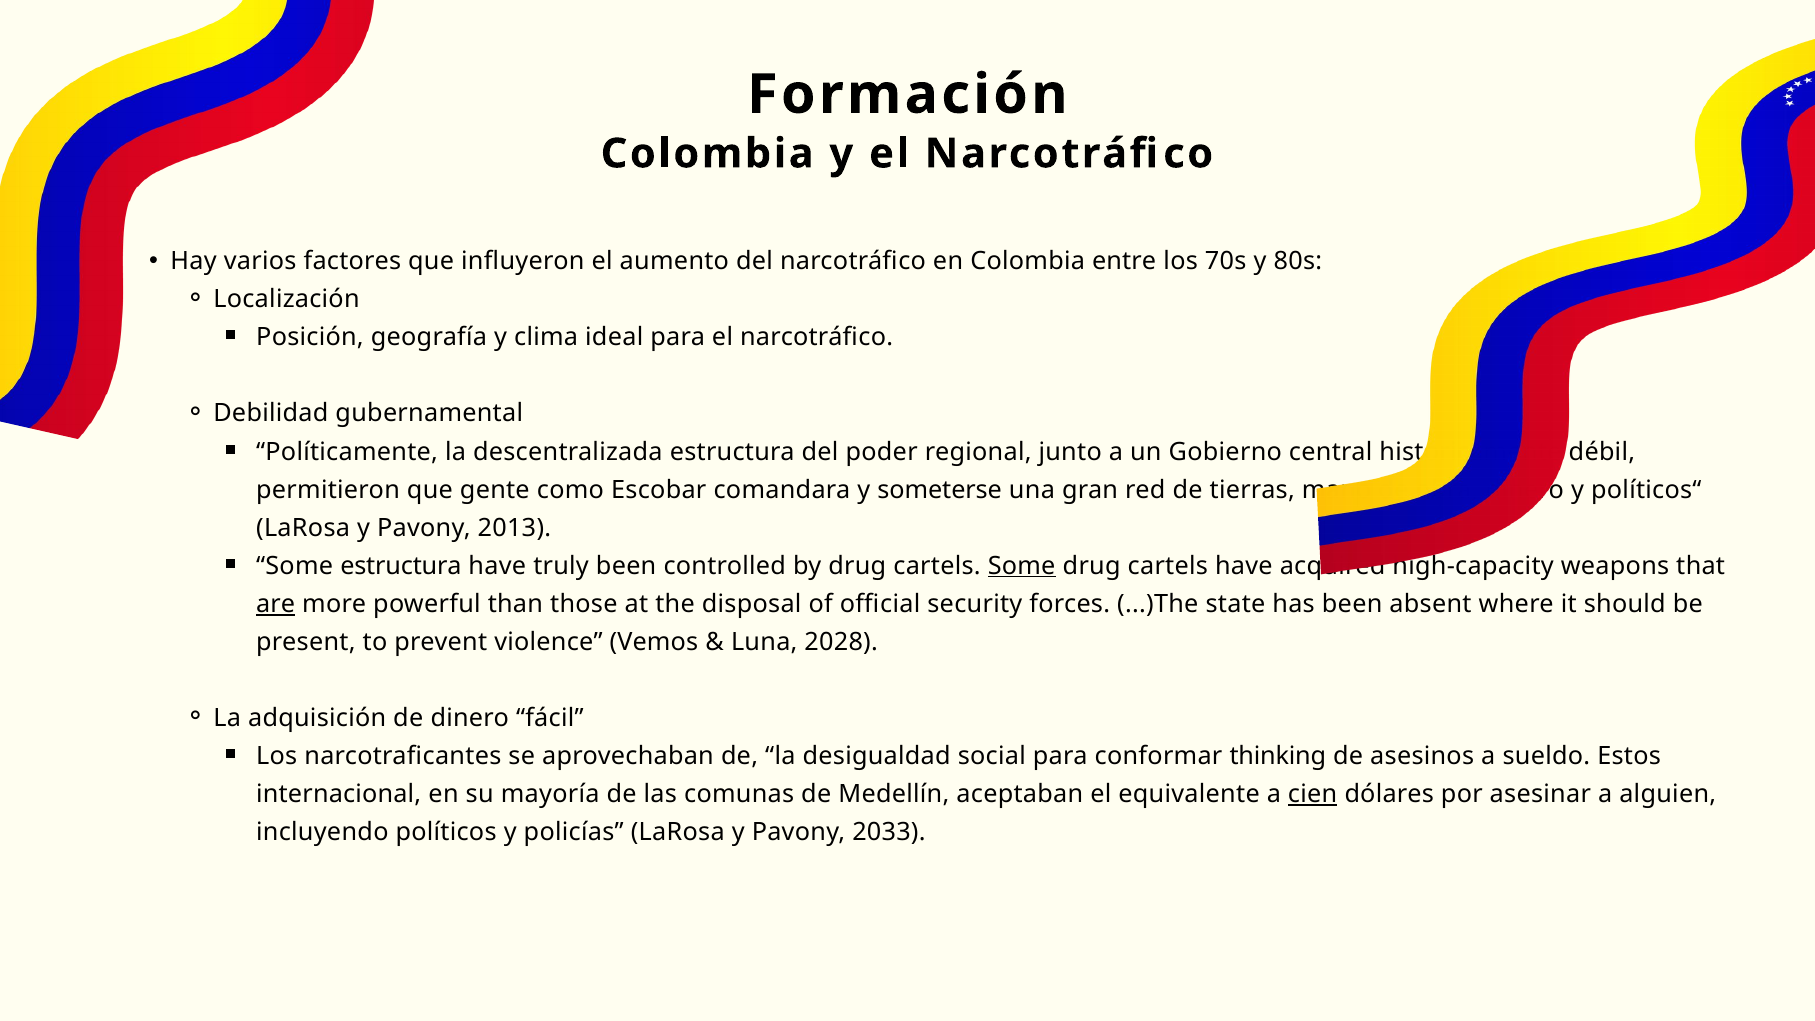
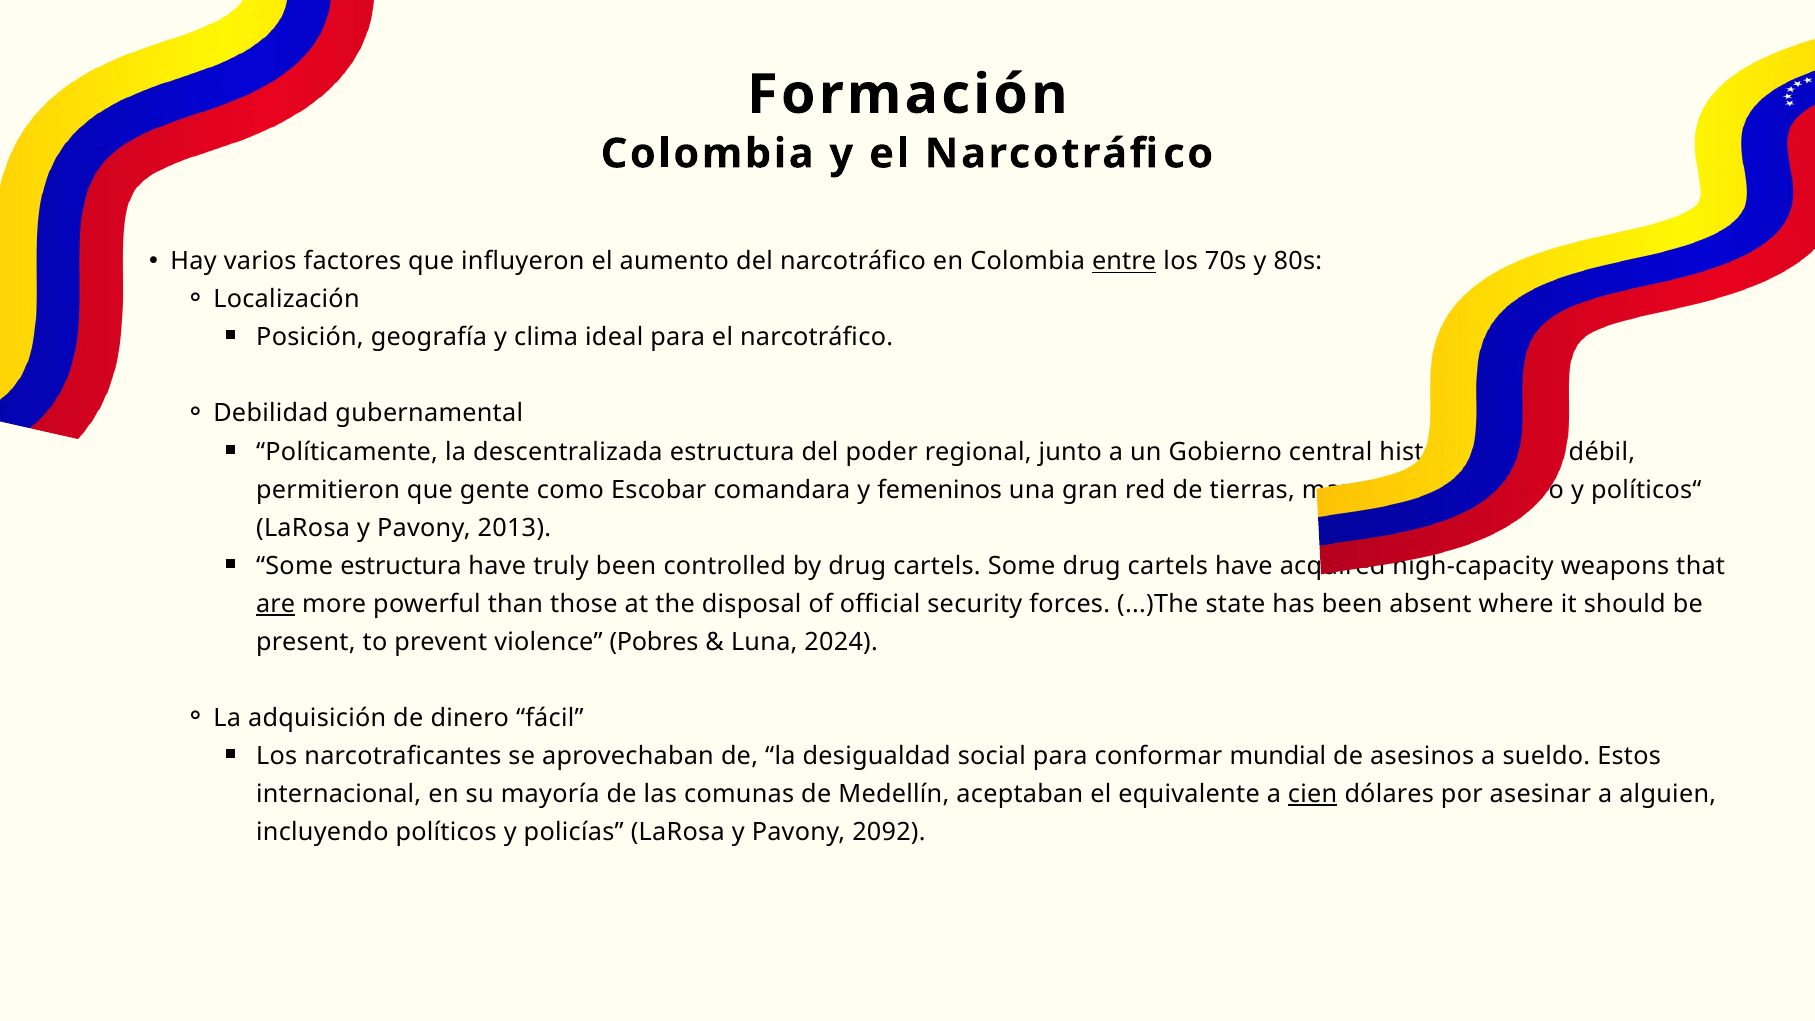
entre underline: none -> present
someterse: someterse -> femeninos
Some at (1022, 566) underline: present -> none
Vemos: Vemos -> Pobres
2028: 2028 -> 2024
thinking: thinking -> mundial
2033: 2033 -> 2092
